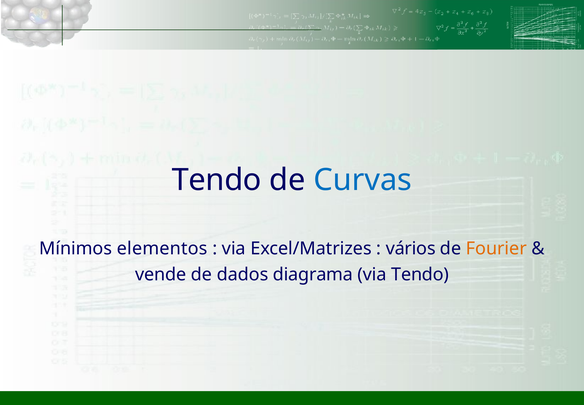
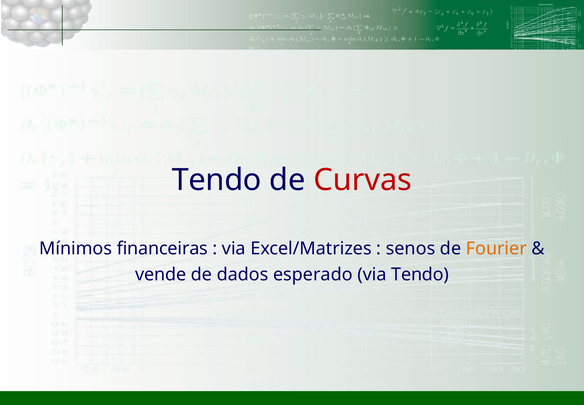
Curvas colour: blue -> red
elementos: elementos -> financeiras
vários: vários -> senos
diagrama: diagrama -> esperado
